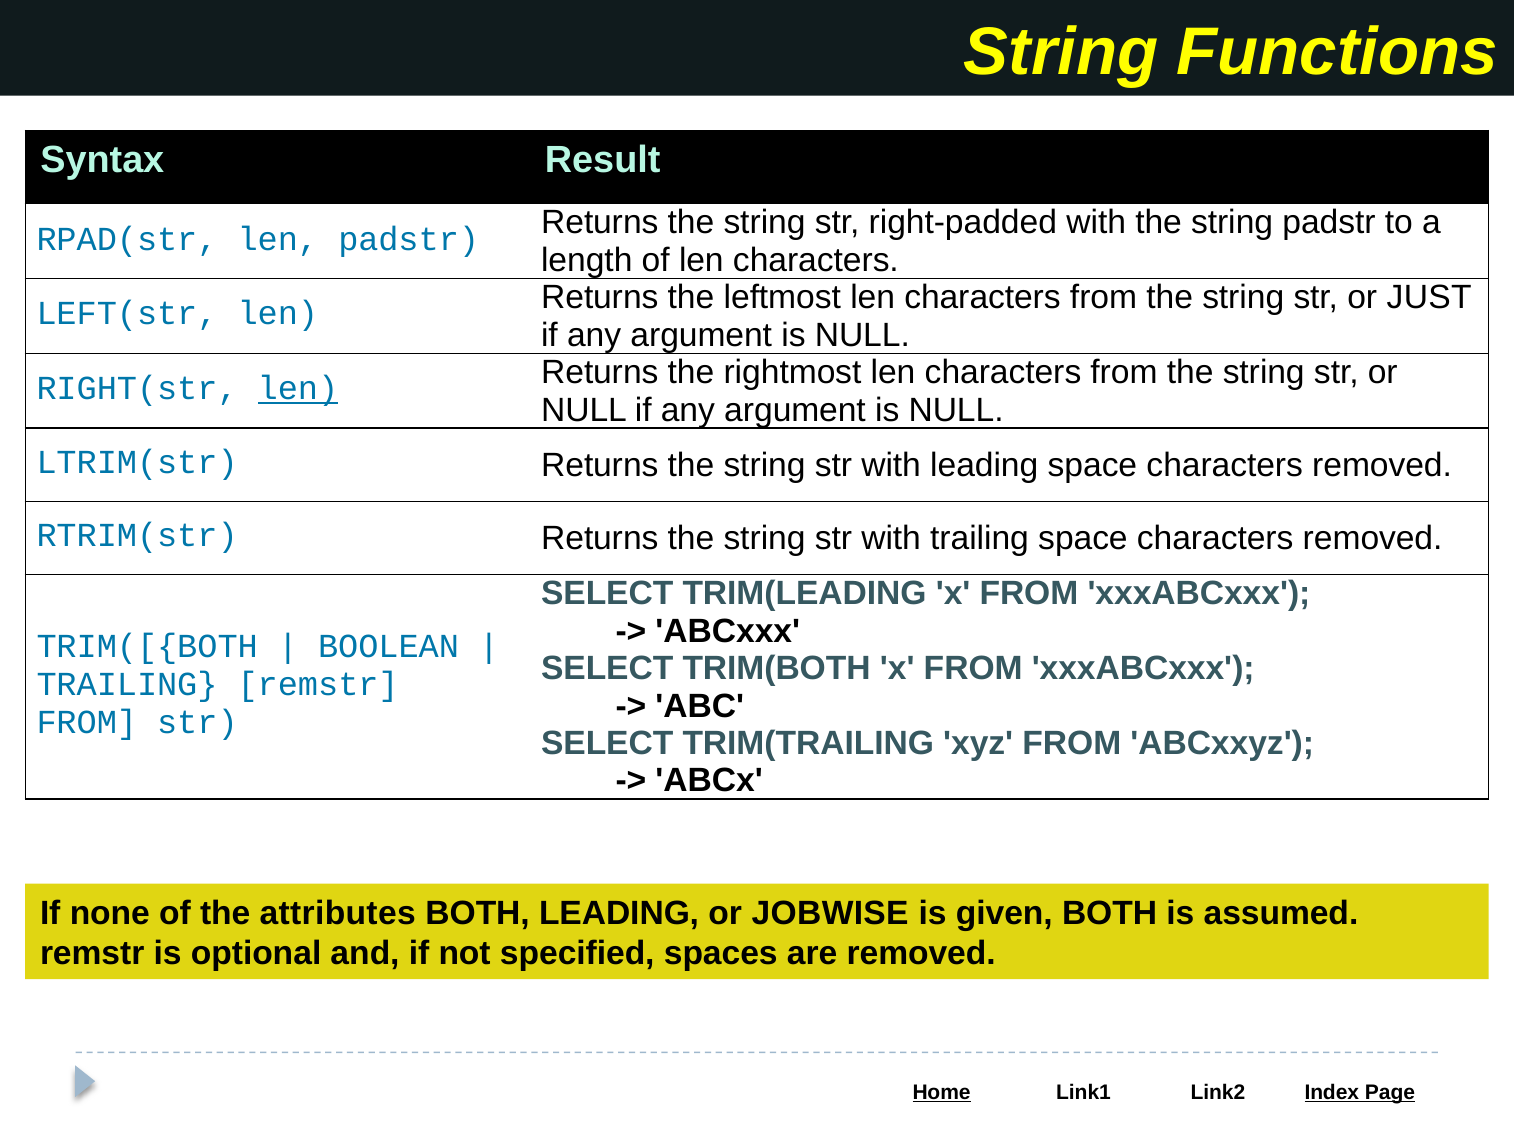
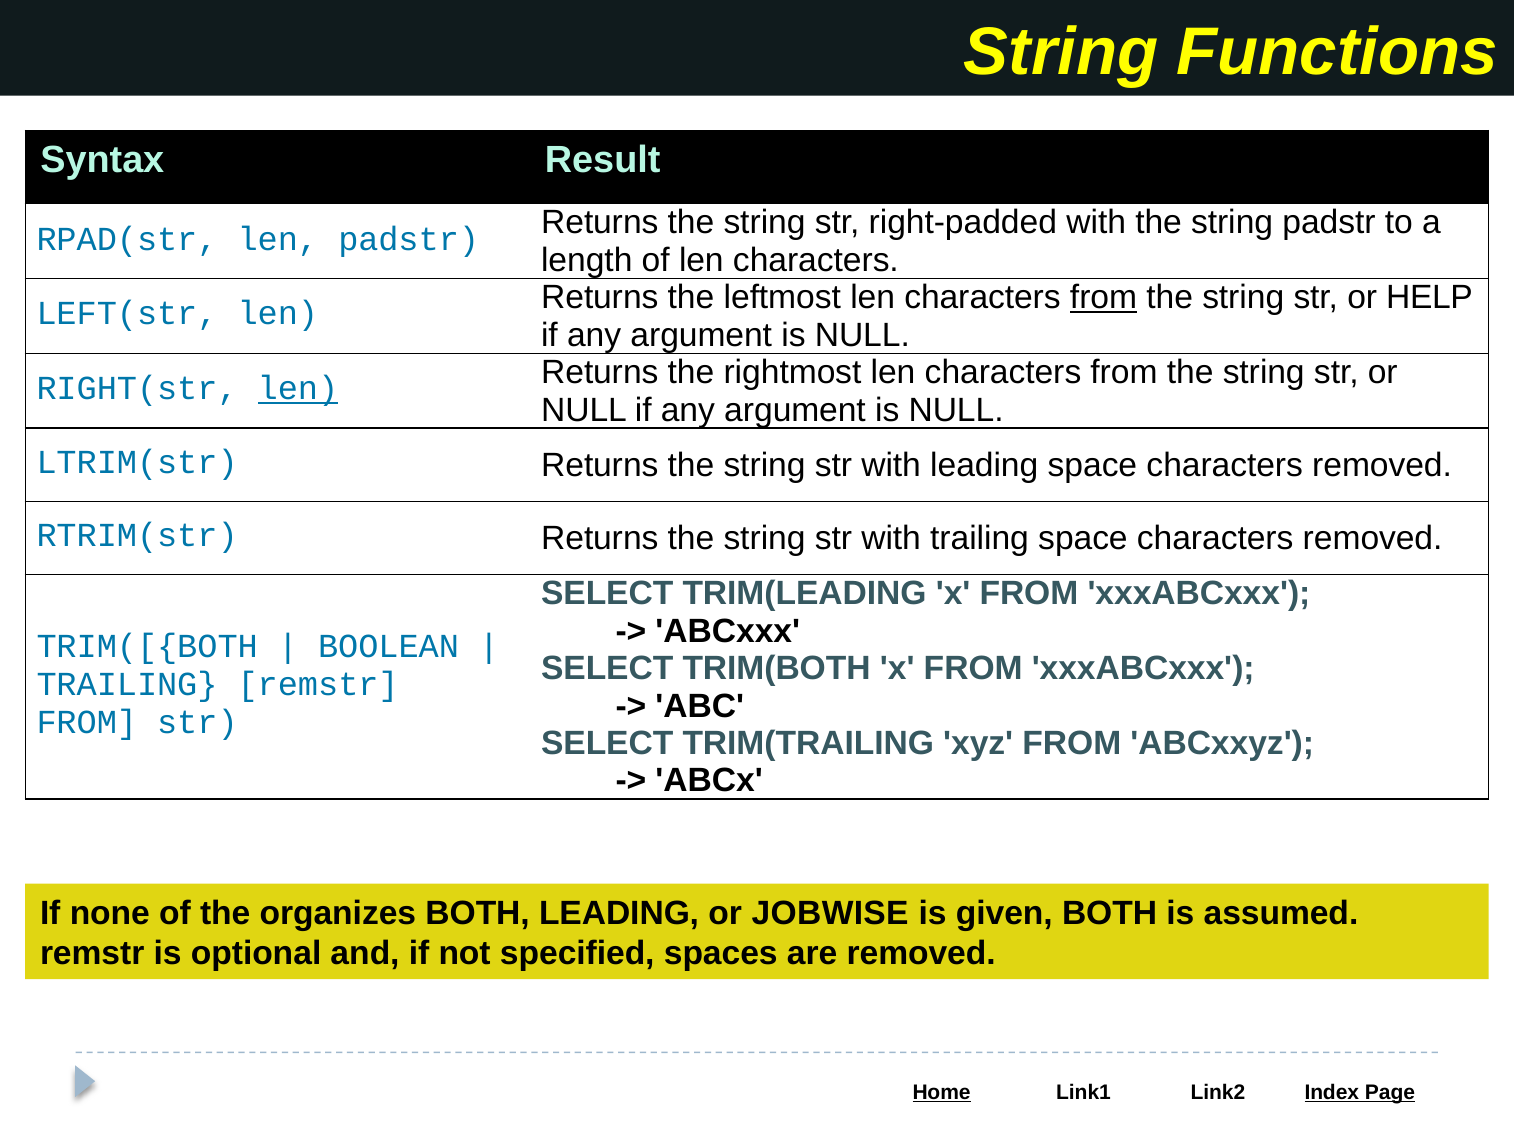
from at (1104, 298) underline: none -> present
JUST: JUST -> HELP
attributes: attributes -> organizes
